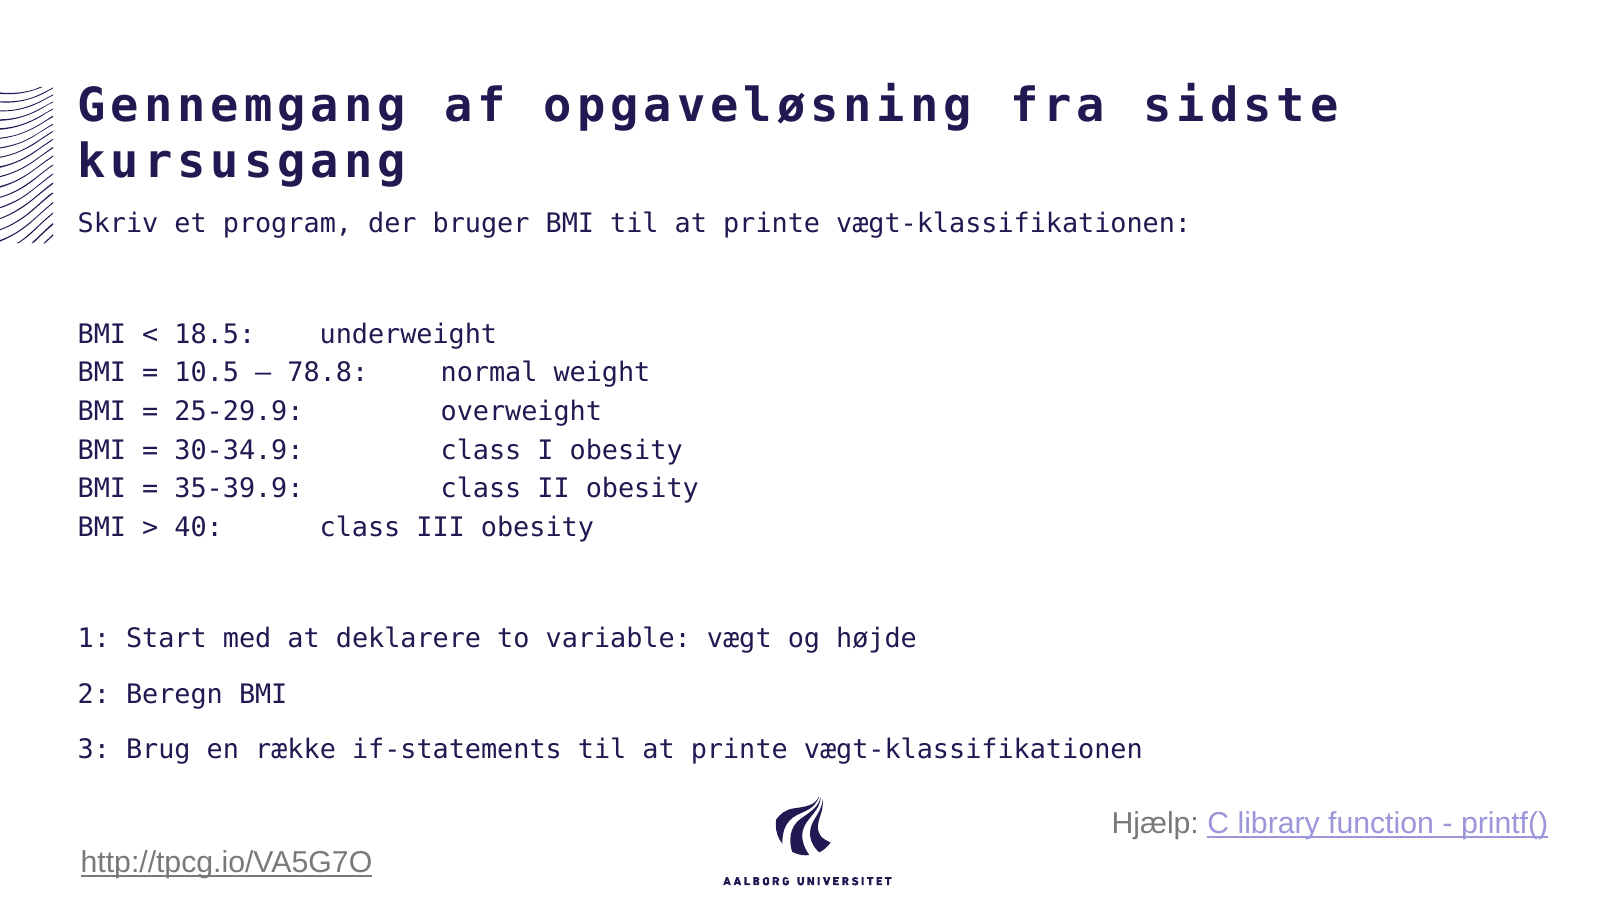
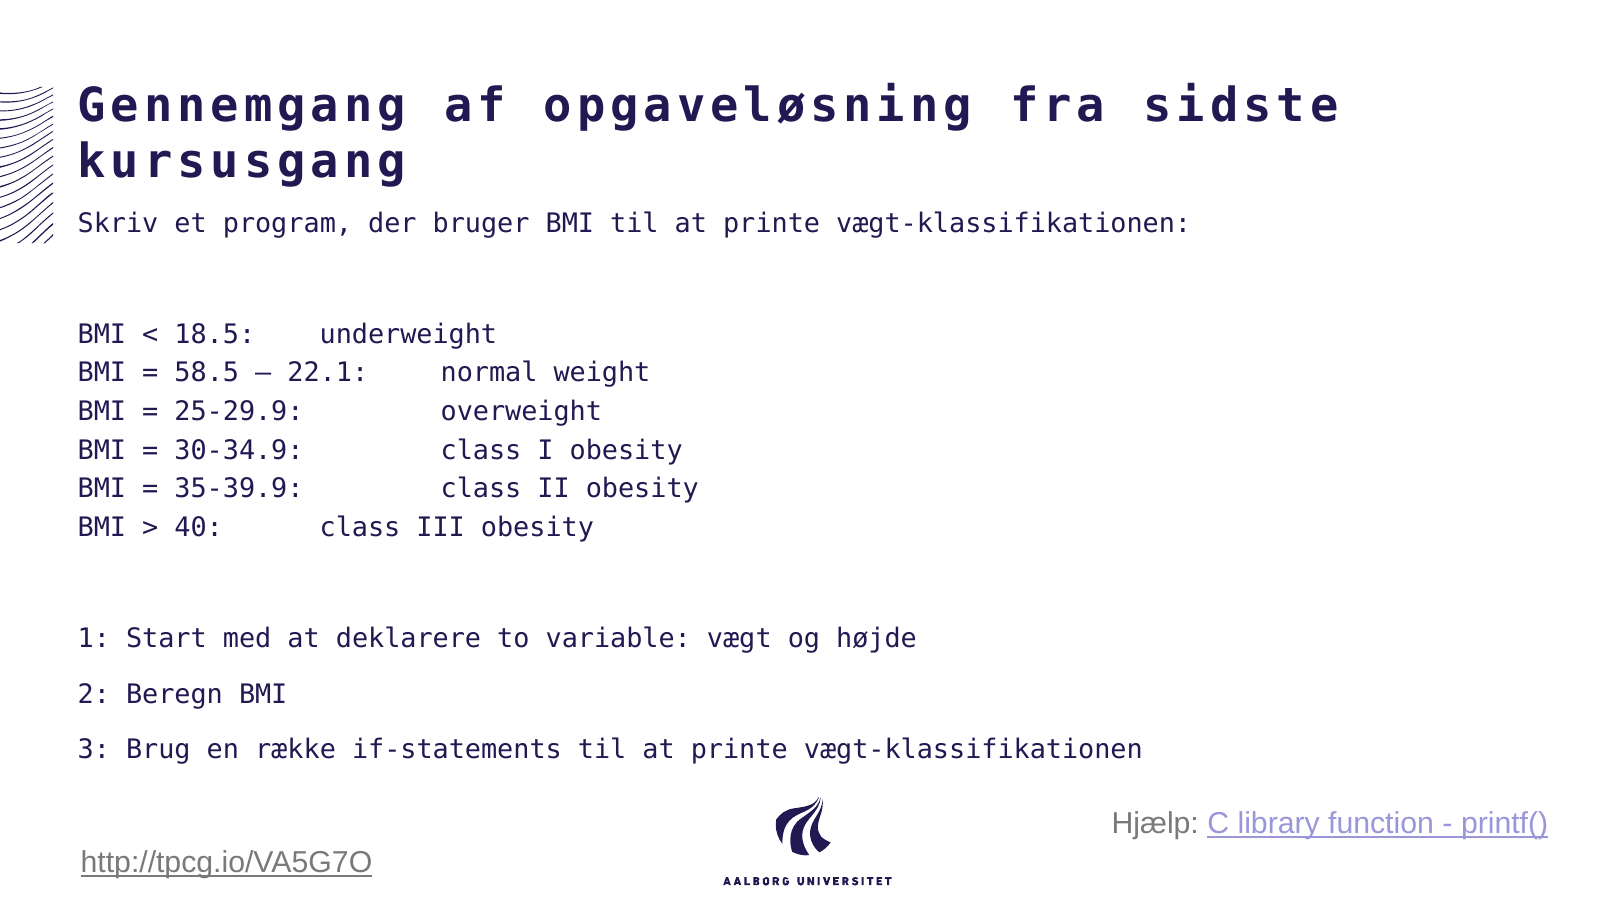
10.5: 10.5 -> 58.5
78.8: 78.8 -> 22.1
